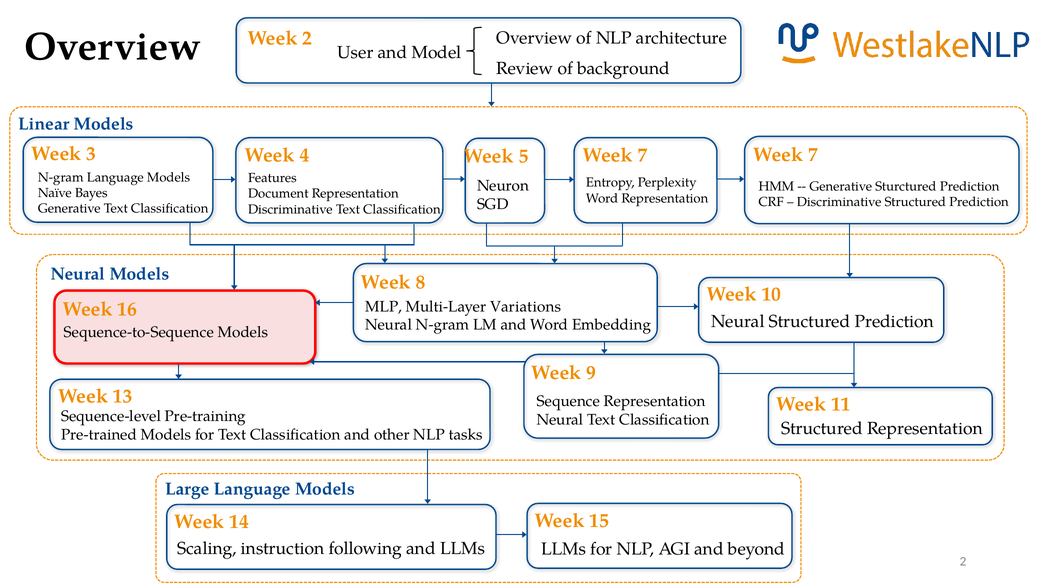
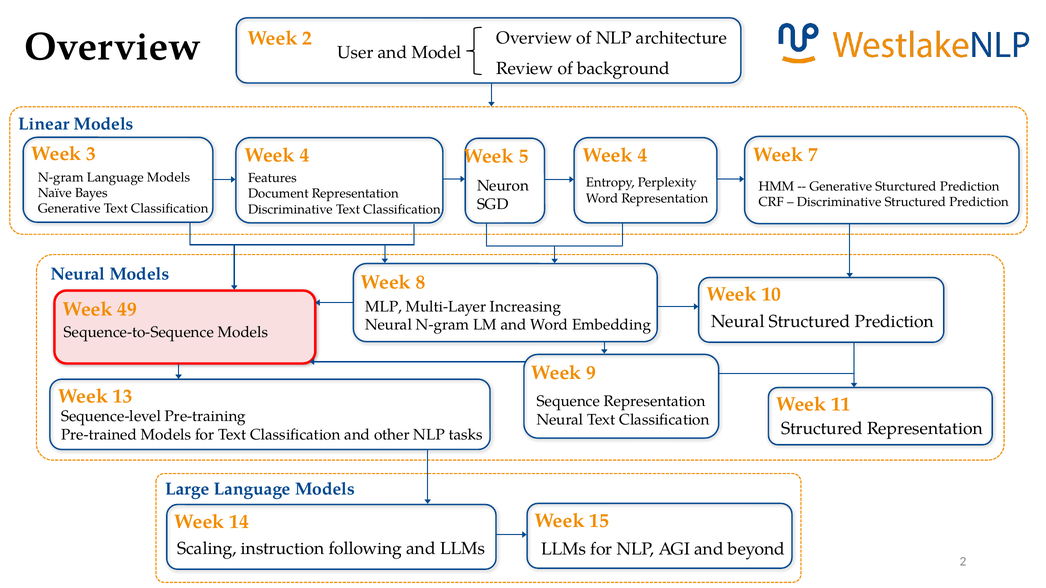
7 at (643, 155): 7 -> 4
Variations: Variations -> Increasing
16: 16 -> 49
